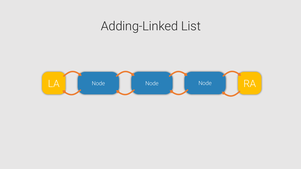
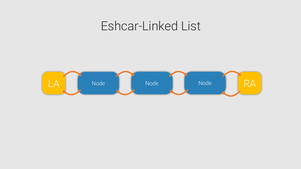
Adding-Linked: Adding-Linked -> Eshcar-Linked
